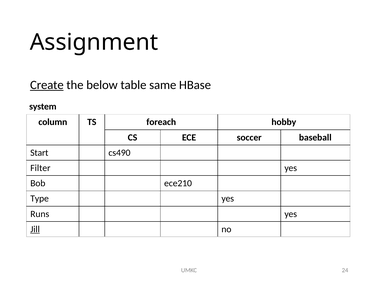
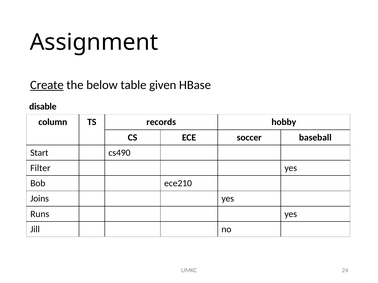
same: same -> given
system: system -> disable
foreach: foreach -> records
Type: Type -> Joins
Jill underline: present -> none
